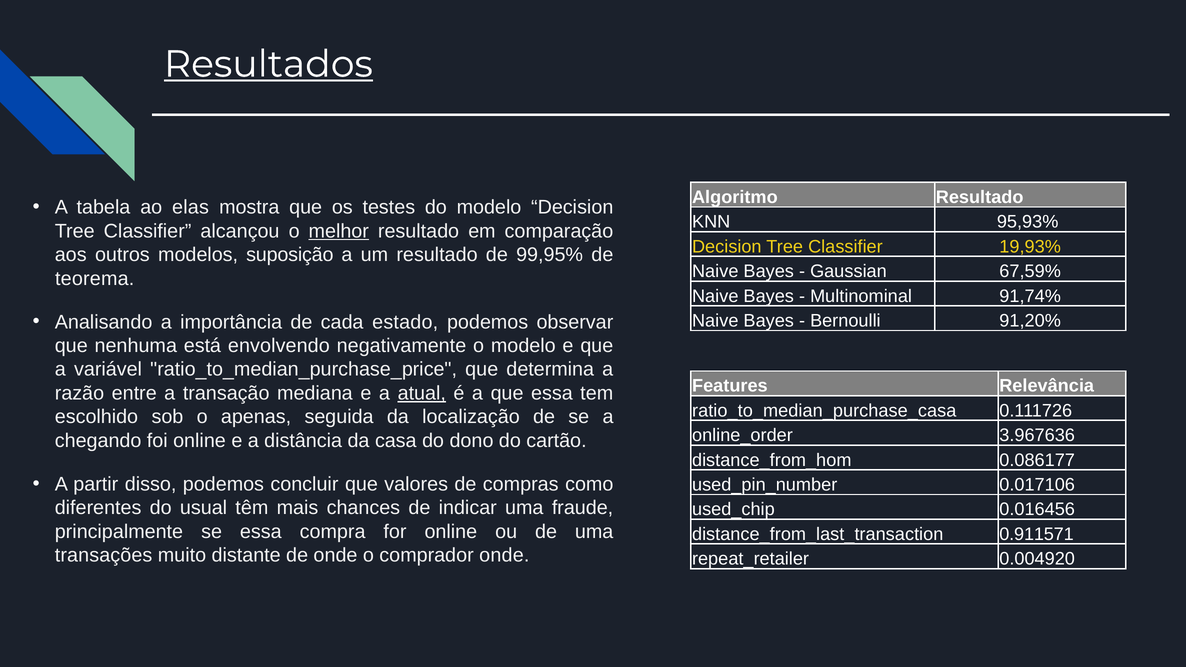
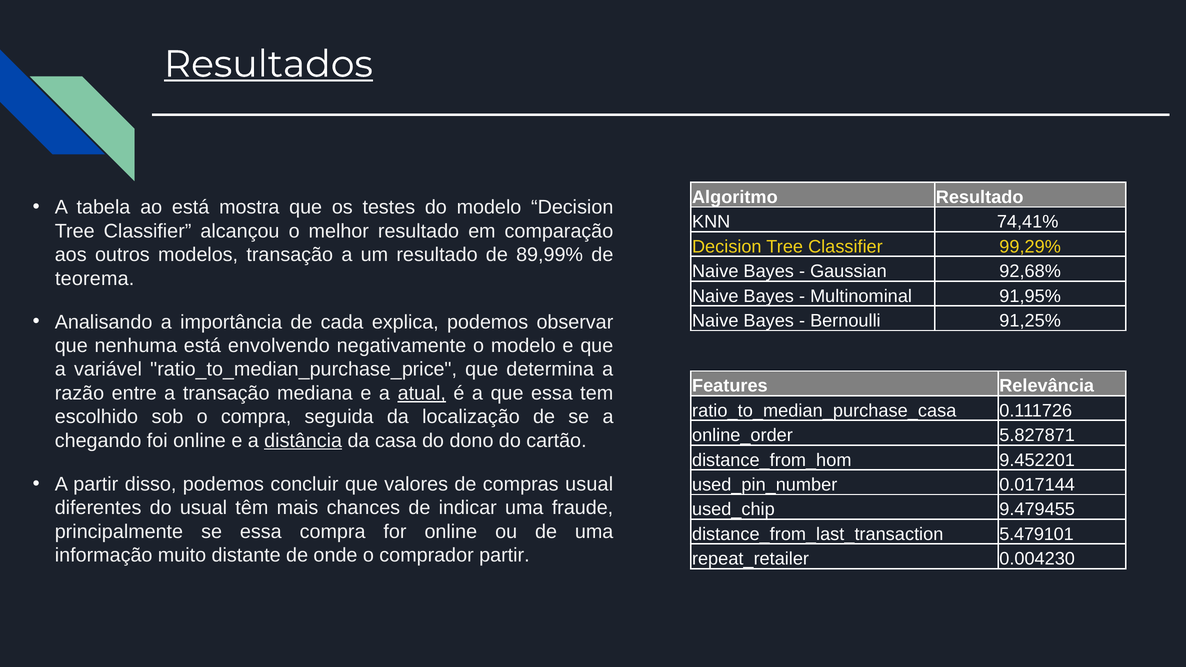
ao elas: elas -> está
95,93%: 95,93% -> 74,41%
melhor underline: present -> none
19,93%: 19,93% -> 99,29%
modelos suposição: suposição -> transação
99,95%: 99,95% -> 89,99%
67,59%: 67,59% -> 92,68%
91,74%: 91,74% -> 91,95%
estado: estado -> explica
91,20%: 91,20% -> 91,25%
o apenas: apenas -> compra
3.967636: 3.967636 -> 5.827871
distância underline: none -> present
0.086177: 0.086177 -> 9.452201
compras como: como -> usual
0.017106: 0.017106 -> 0.017144
0.016456: 0.016456 -> 9.479455
0.911571: 0.911571 -> 5.479101
transações: transações -> informação
comprador onde: onde -> partir
0.004920: 0.004920 -> 0.004230
